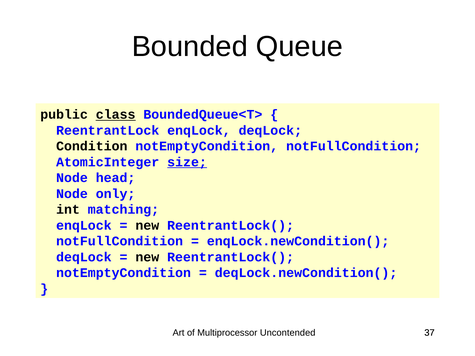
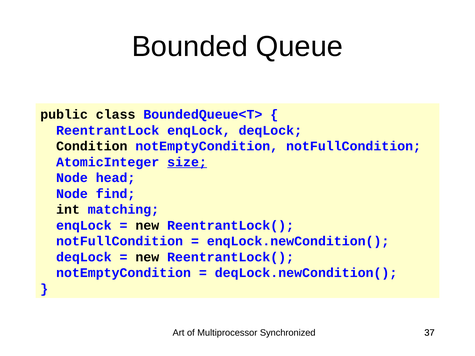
class underline: present -> none
only: only -> find
Uncontended: Uncontended -> Synchronized
